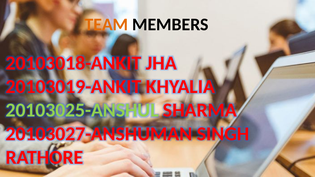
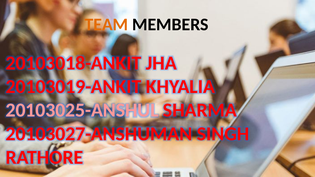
20103025-ANSHUL colour: light green -> pink
